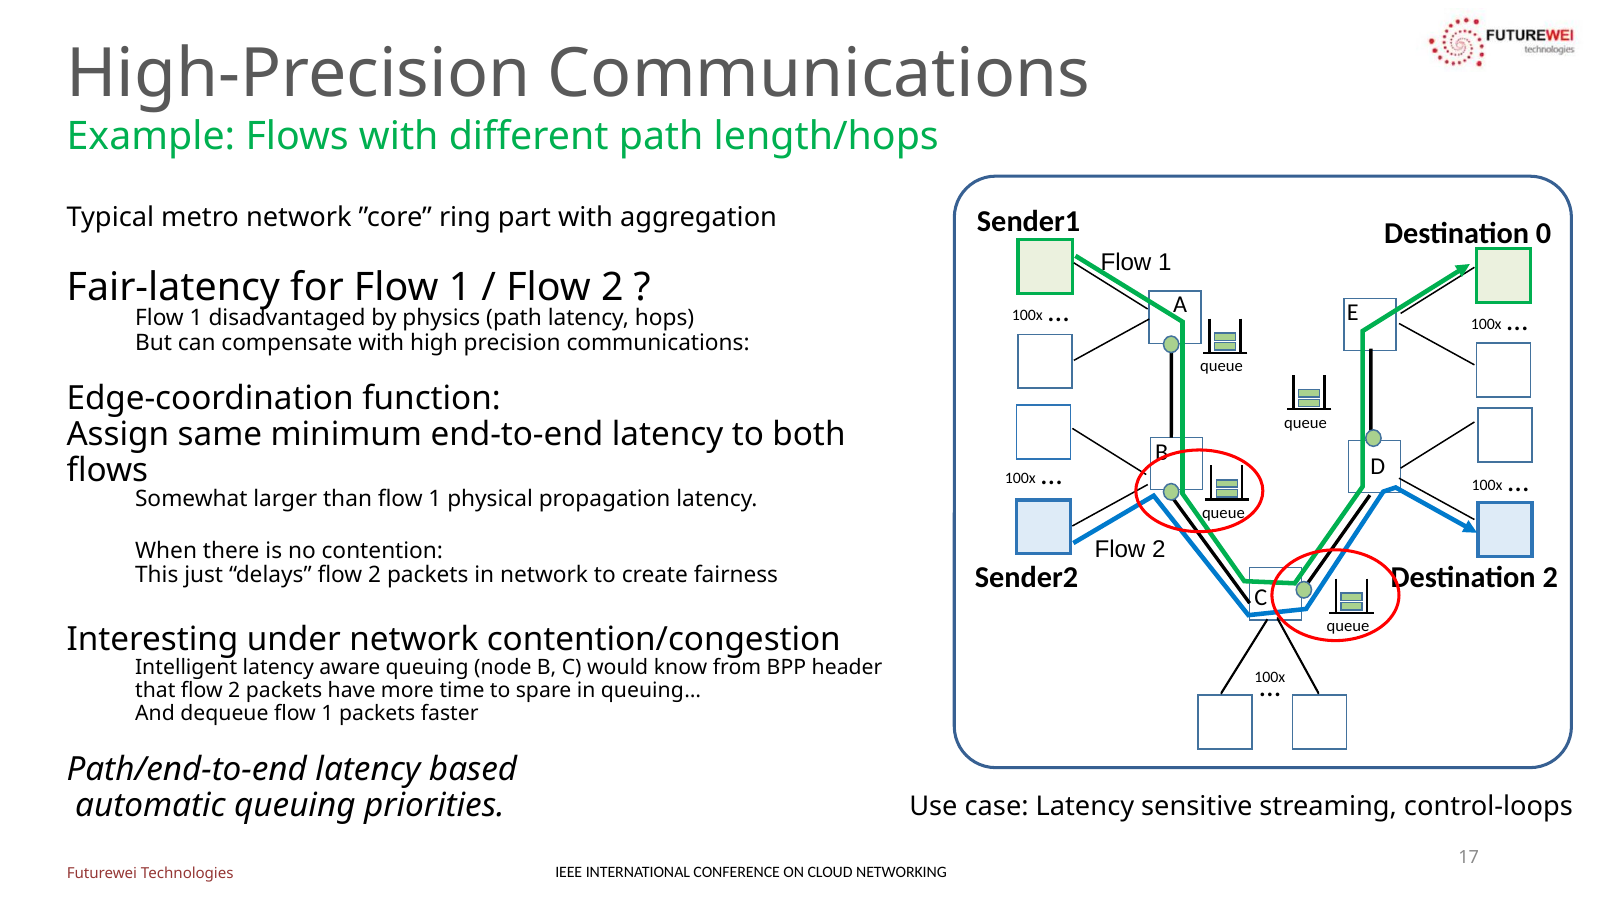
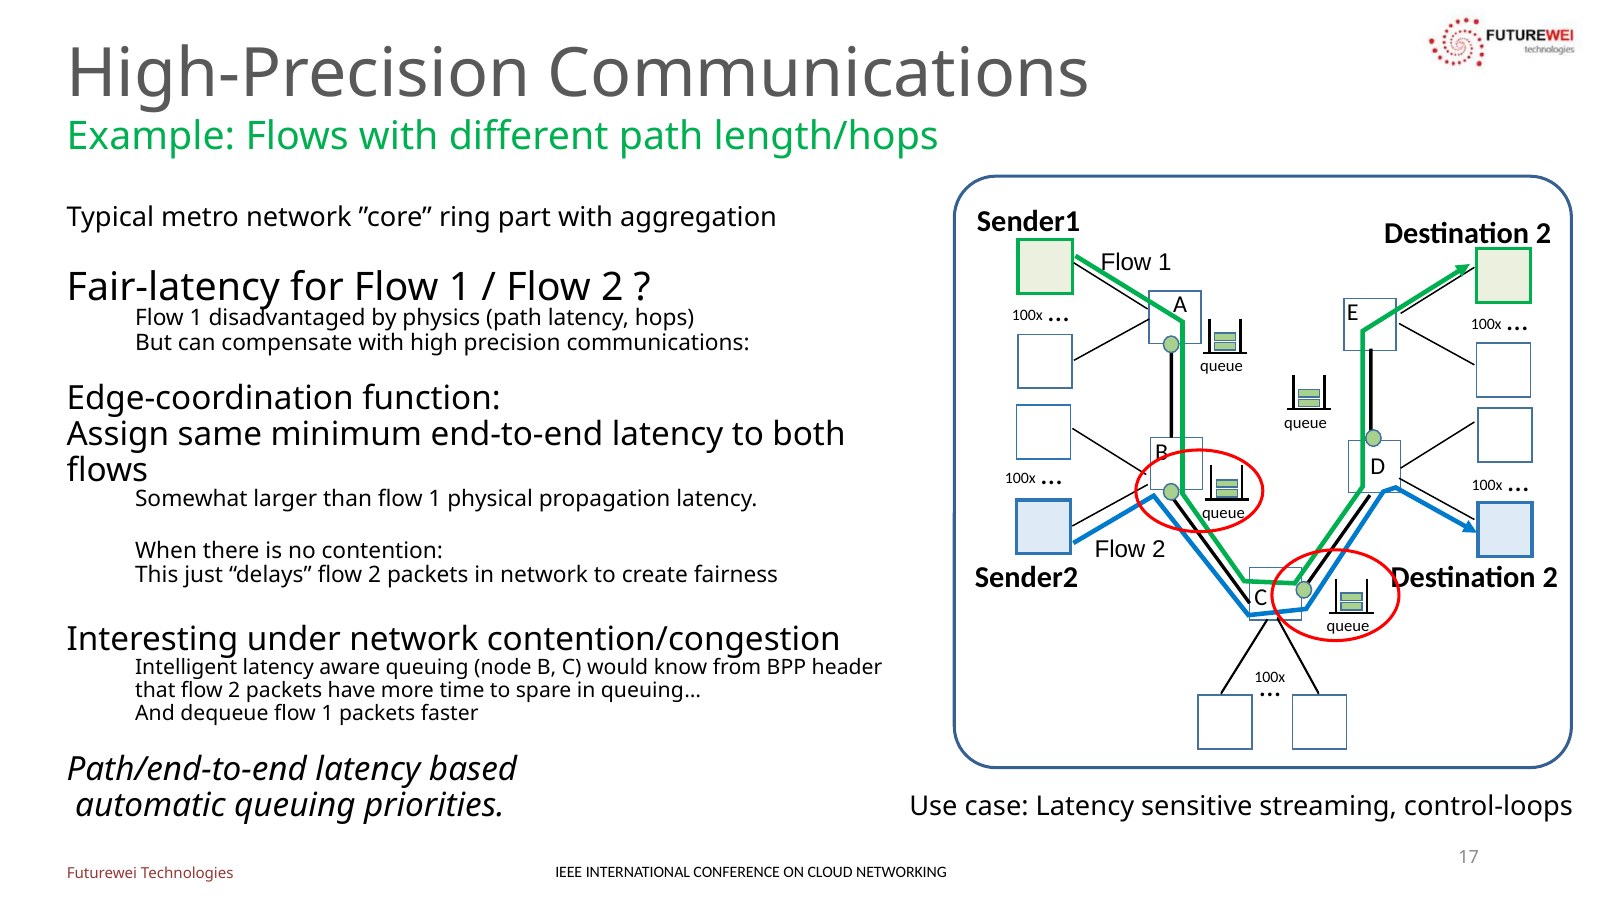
Sender1 Destination 0: 0 -> 2
